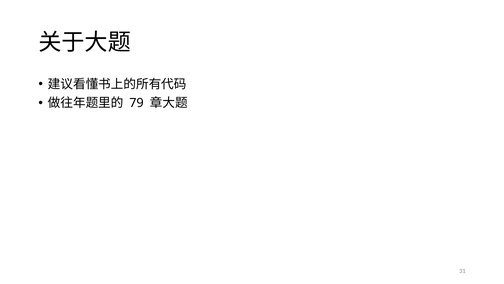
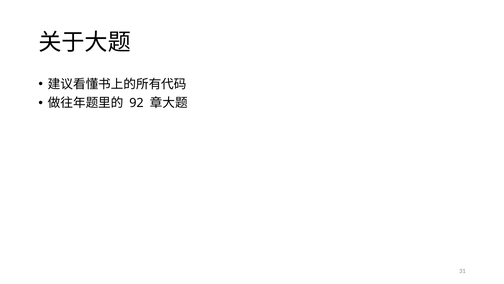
79: 79 -> 92
